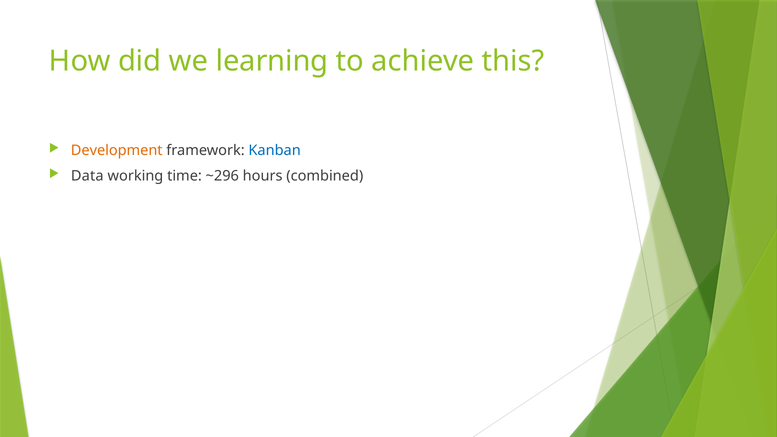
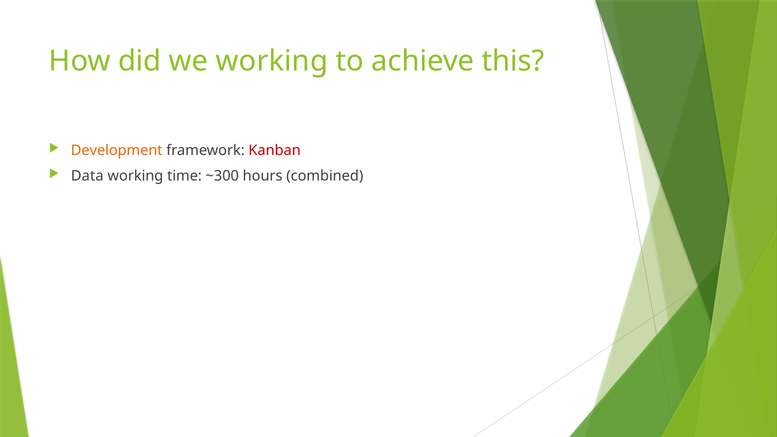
we learning: learning -> working
Kanban colour: blue -> red
~296: ~296 -> ~300
